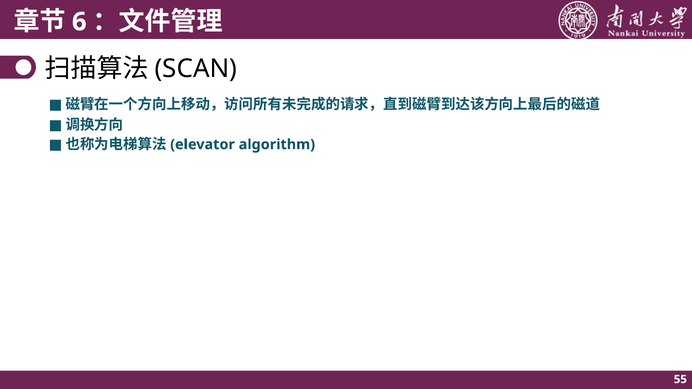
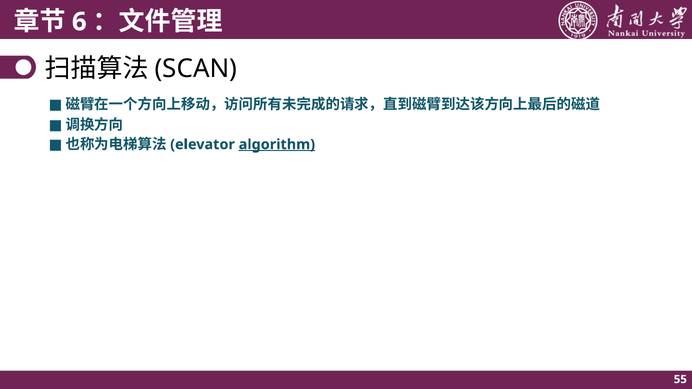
algorithm underline: none -> present
